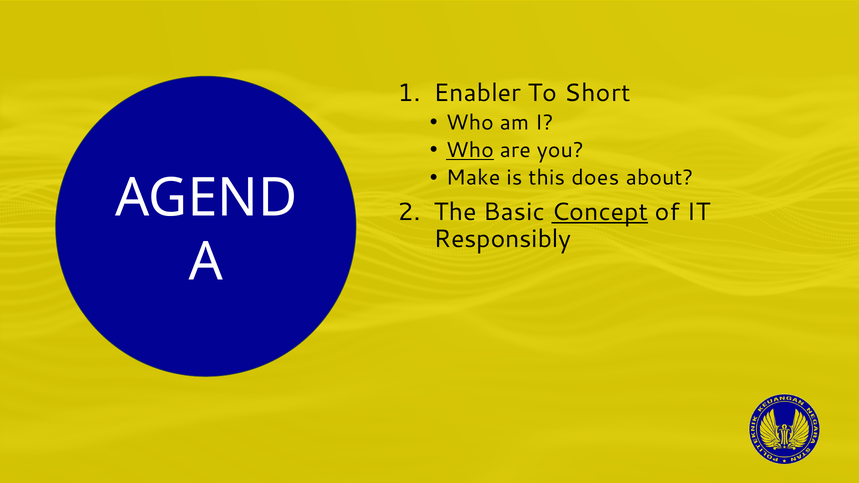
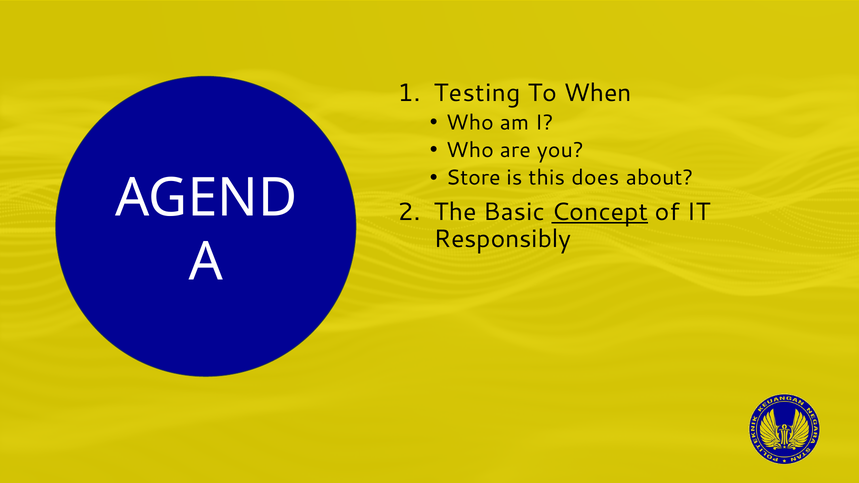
Enabler: Enabler -> Testing
Short: Short -> When
Who at (470, 150) underline: present -> none
Make: Make -> Store
